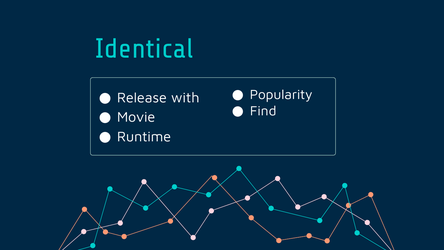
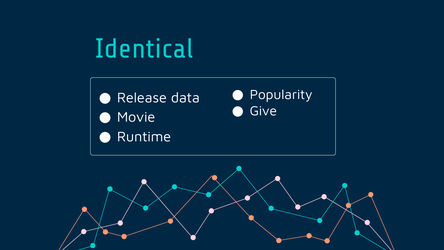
with: with -> data
Find: Find -> Give
